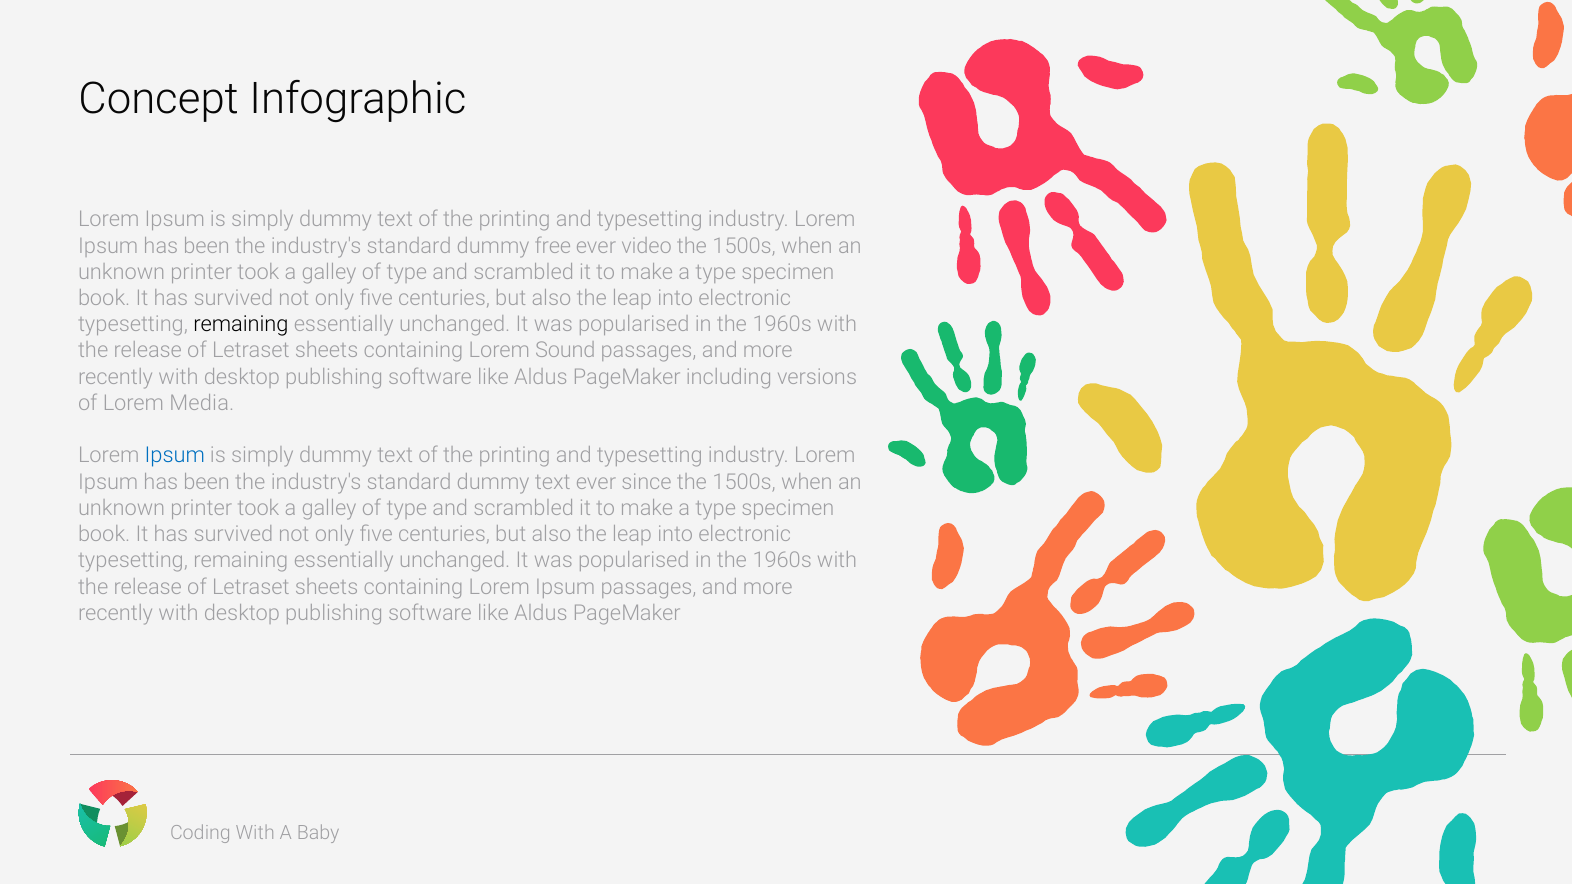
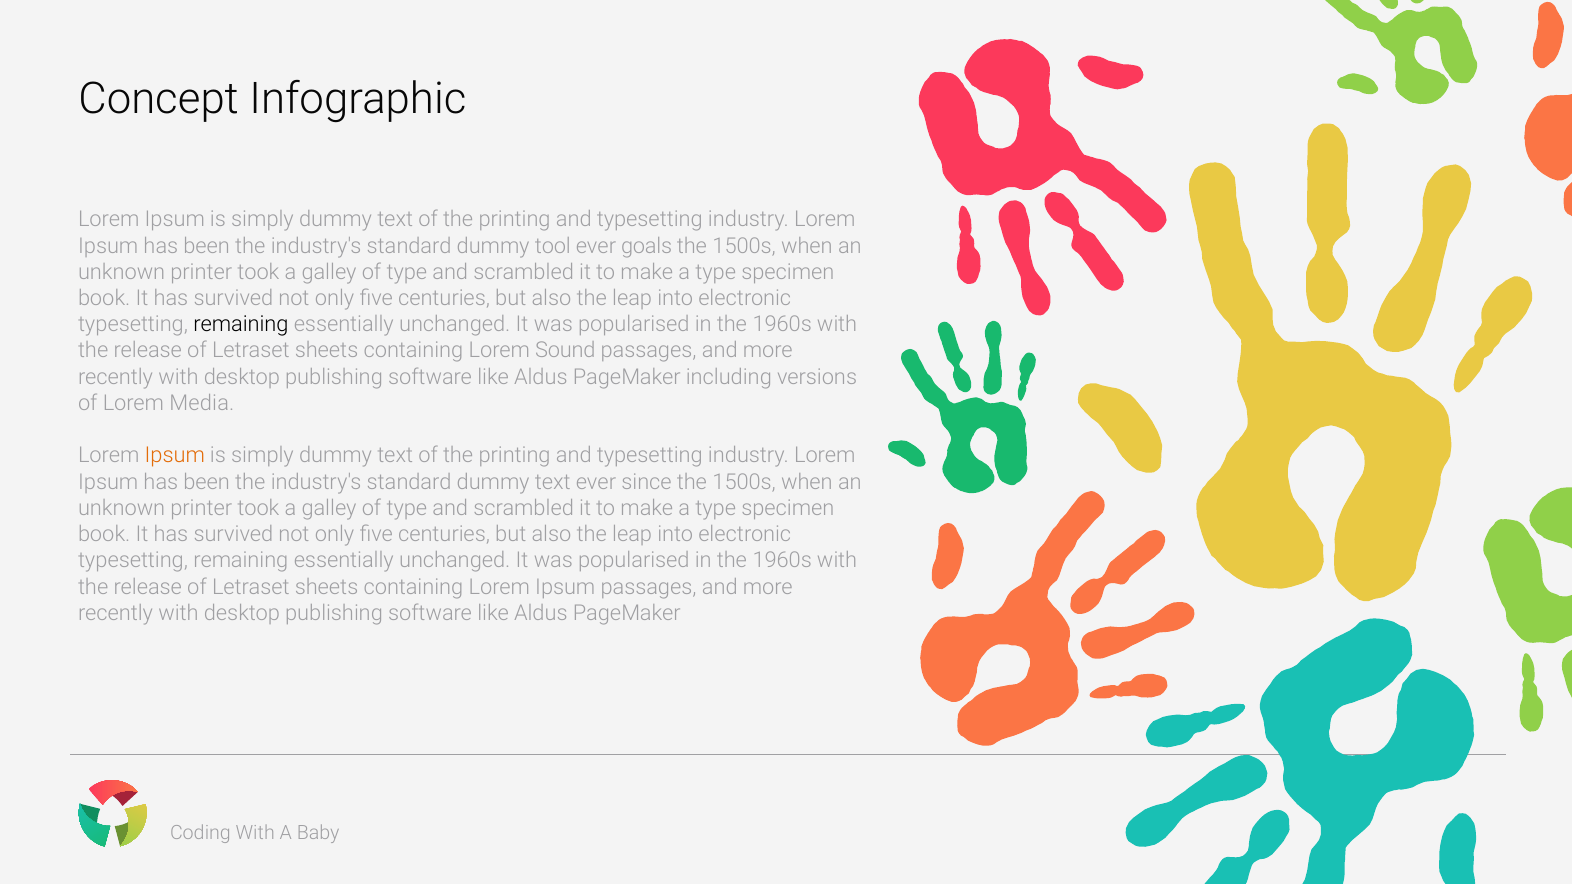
free: free -> tool
video: video -> goals
Ipsum at (175, 456) colour: blue -> orange
